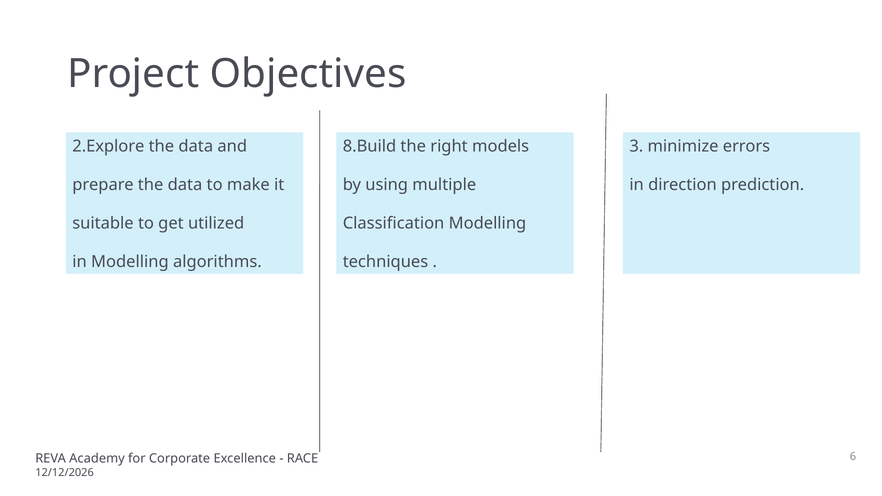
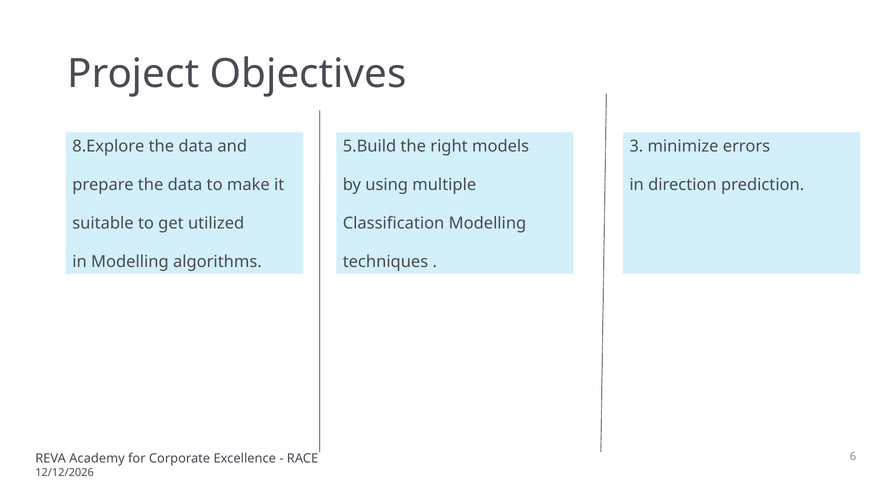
2.Explore: 2.Explore -> 8.Explore
8.Build: 8.Build -> 5.Build
